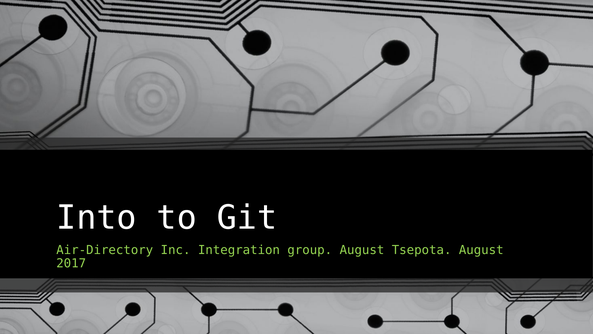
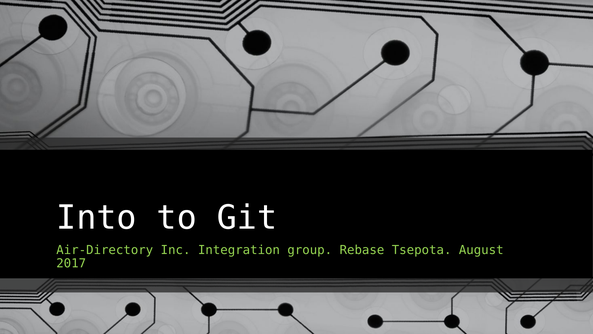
group August: August -> Rebase
